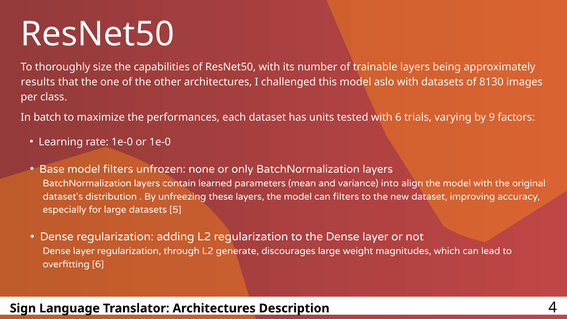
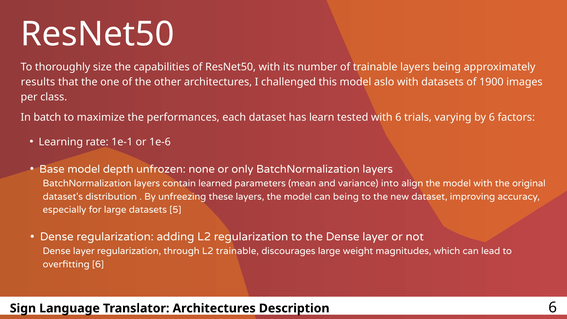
8130: 8130 -> 1900
units: units -> learn
by 9: 9 -> 6
rate 1e-0: 1e-0 -> 1e-1
or 1e-0: 1e-0 -> 1e-6
model filters: filters -> depth
can filters: filters -> being
L2 generate: generate -> trainable
Description 4: 4 -> 6
